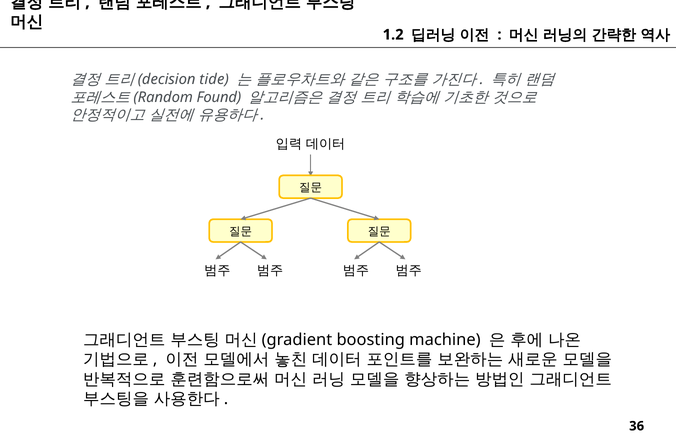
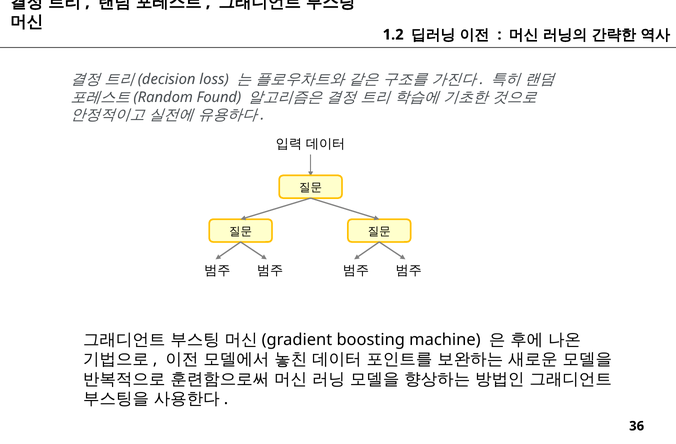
tide: tide -> loss
